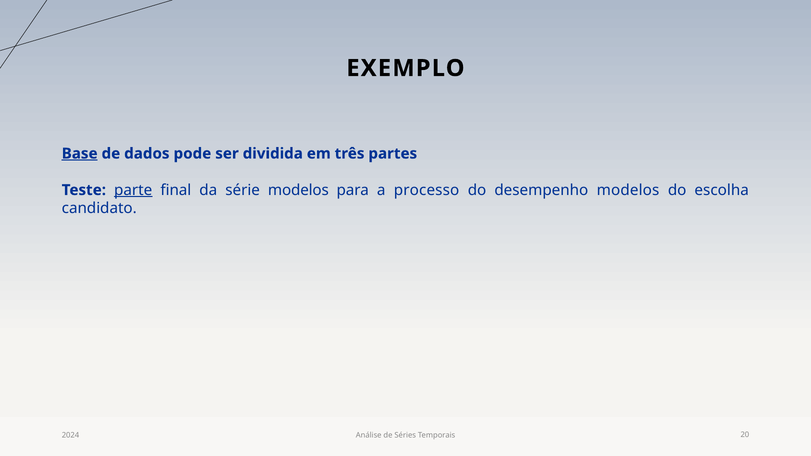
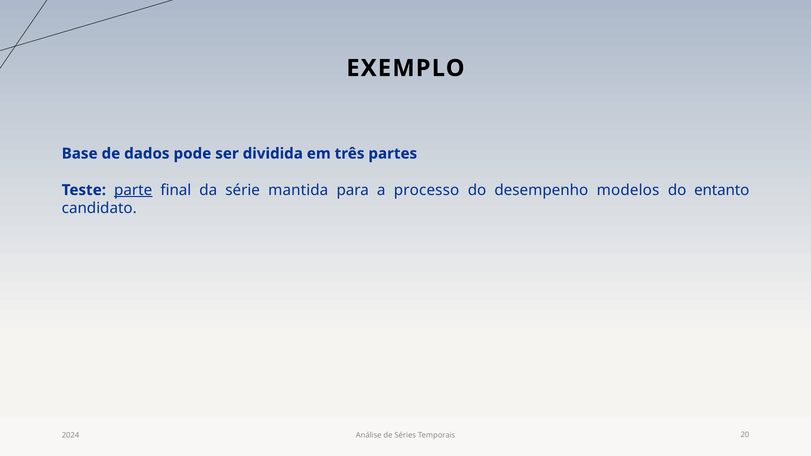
Base underline: present -> none
série modelos: modelos -> mantida
escolha: escolha -> entanto
